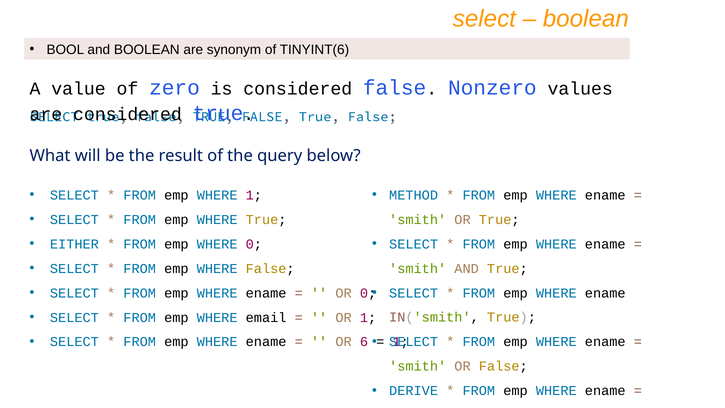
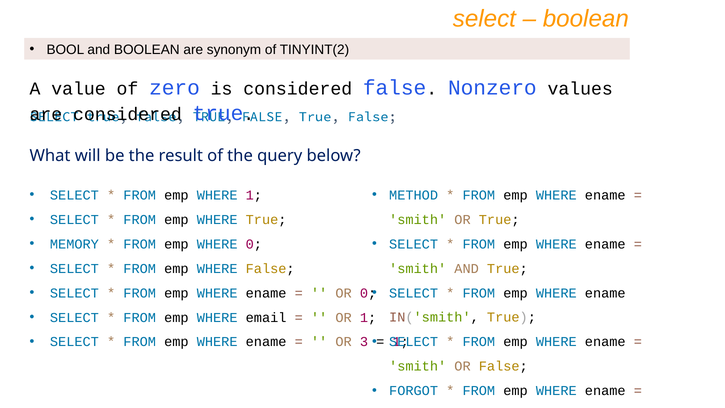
TINYINT(6: TINYINT(6 -> TINYINT(2
EITHER: EITHER -> MEMORY
6: 6 -> 3
DERIVE: DERIVE -> FORGOT
